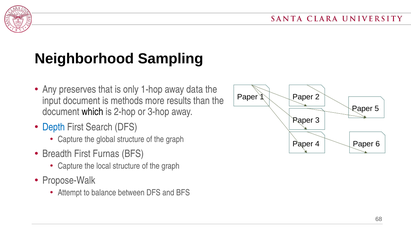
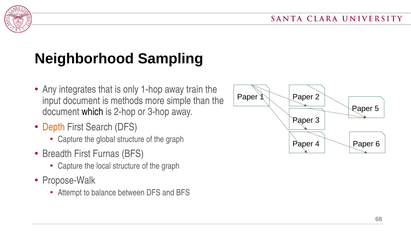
preserves: preserves -> integrates
data: data -> train
results: results -> simple
Depth colour: blue -> orange
